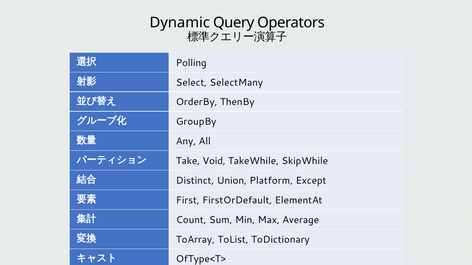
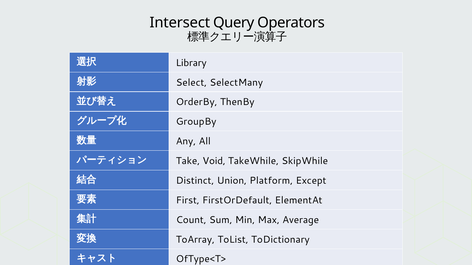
Dynamic: Dynamic -> Intersect
Polling: Polling -> Library
